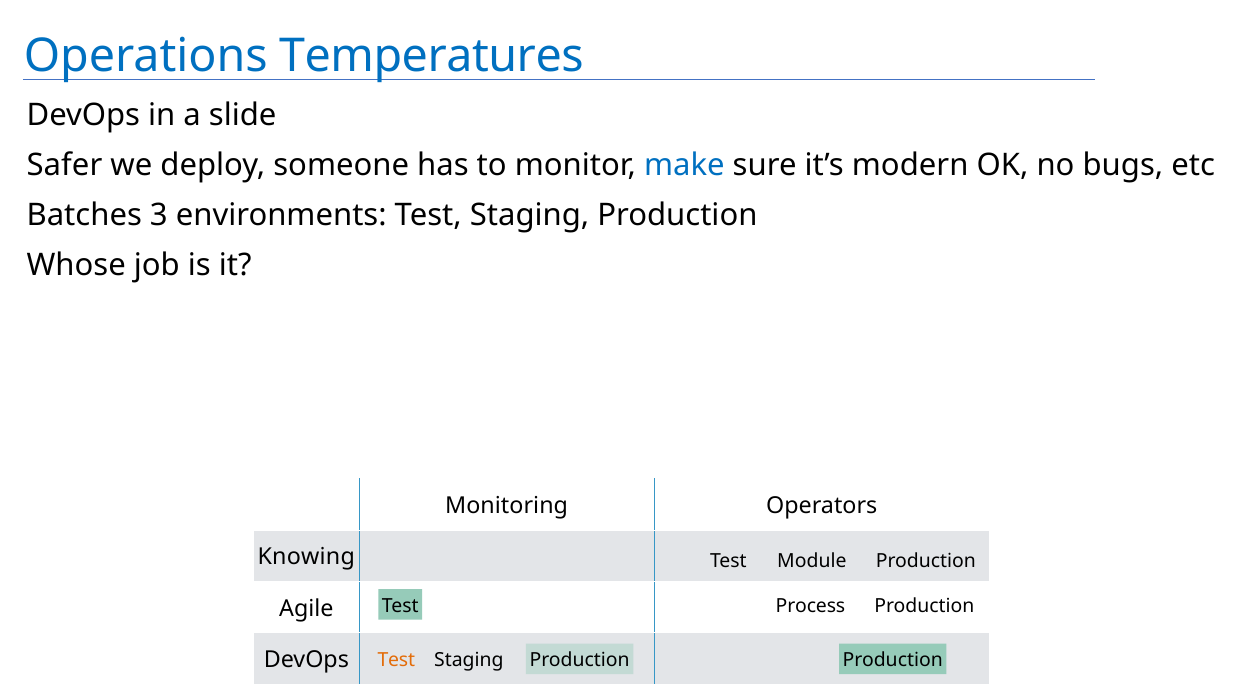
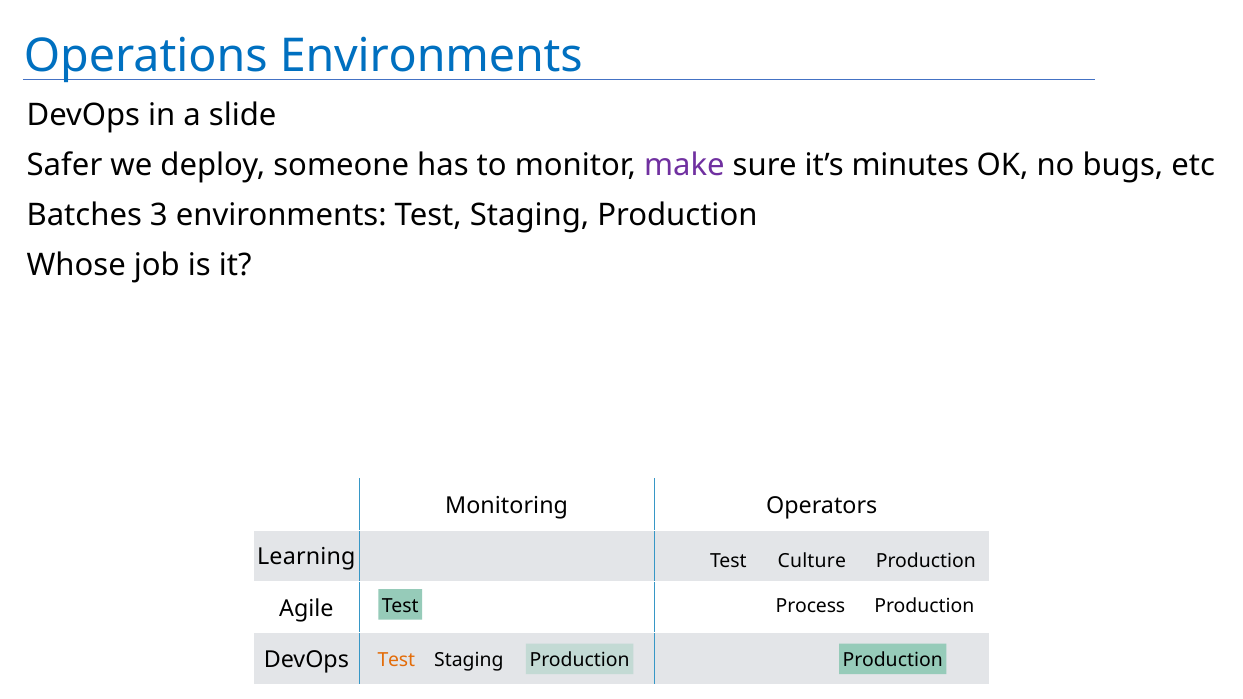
Operations Temperatures: Temperatures -> Environments
make colour: blue -> purple
modern: modern -> minutes
Knowing: Knowing -> Learning
Module: Module -> Culture
